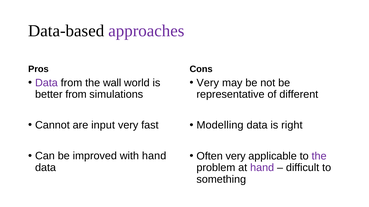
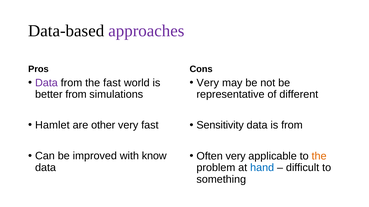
the wall: wall -> fast
Cannot: Cannot -> Hamlet
input: input -> other
Modelling: Modelling -> Sensitivity
is right: right -> from
with hand: hand -> know
the at (319, 156) colour: purple -> orange
hand at (262, 168) colour: purple -> blue
